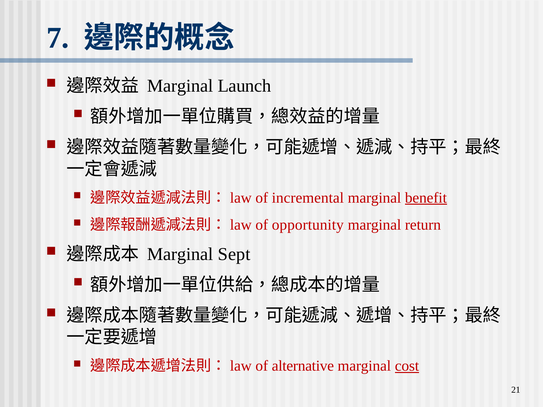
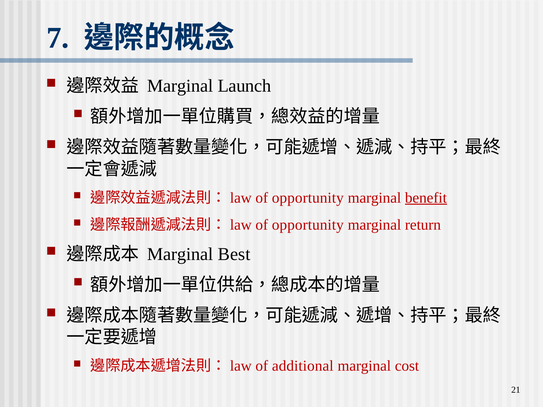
incremental at (308, 198): incremental -> opportunity
Sept: Sept -> Best
alternative: alternative -> additional
cost underline: present -> none
